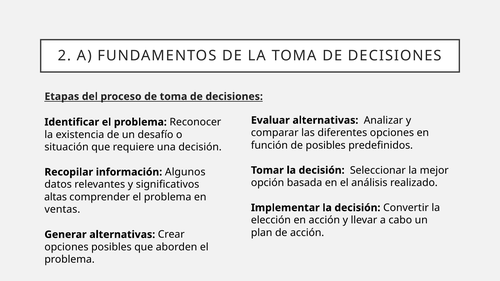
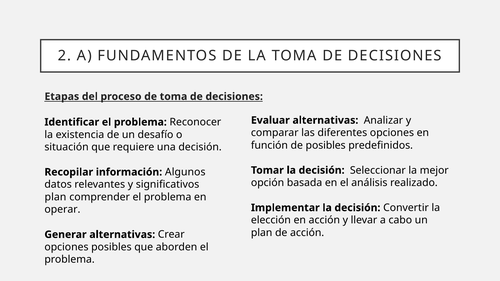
altas at (56, 197): altas -> plan
ventas: ventas -> operar
